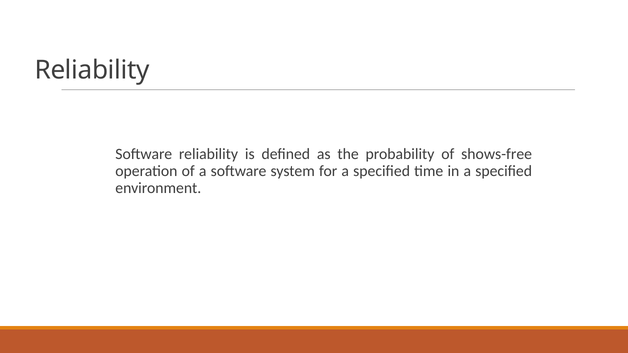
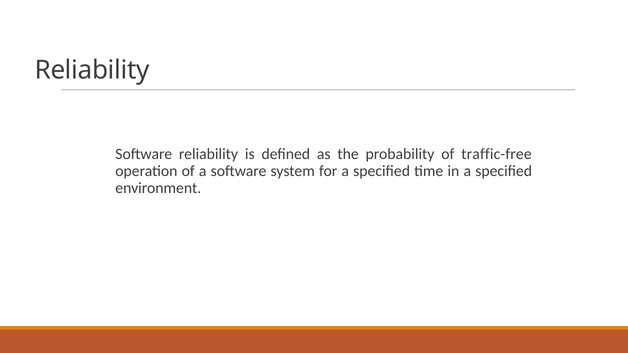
shows-free: shows-free -> traffic-free
